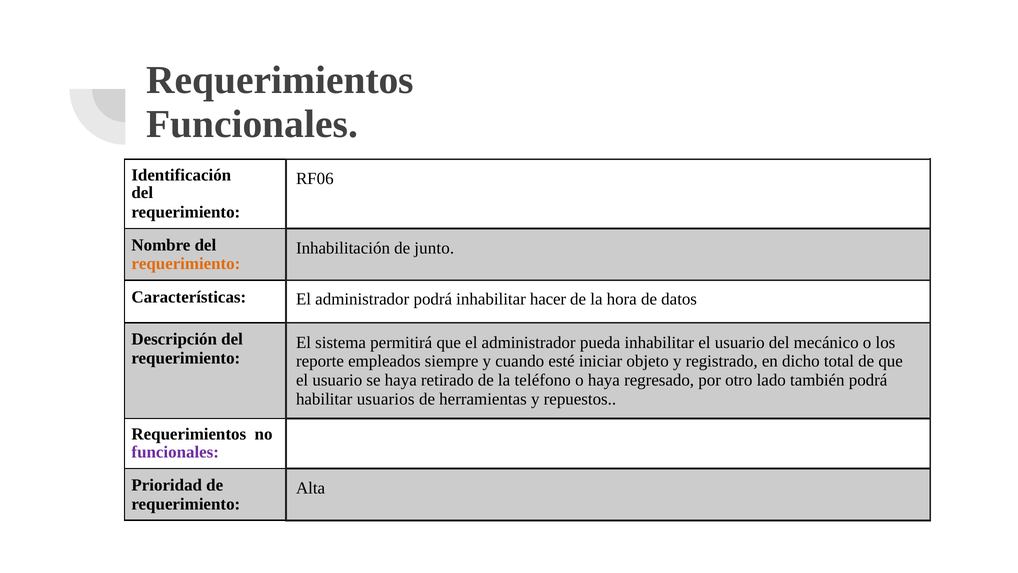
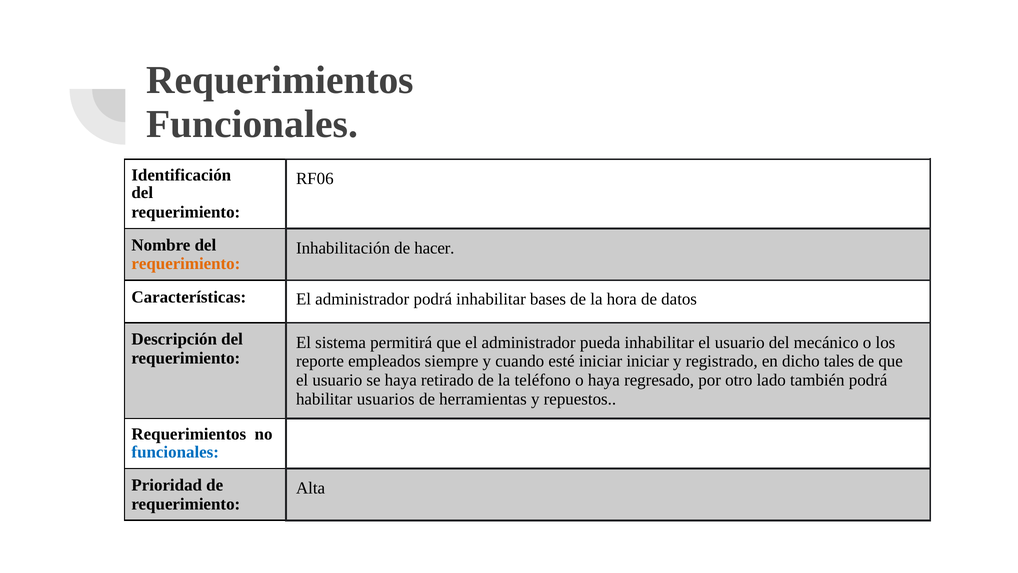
junto: junto -> hacer
hacer: hacer -> bases
iniciar objeto: objeto -> iniciar
total: total -> tales
funcionales at (175, 452) colour: purple -> blue
